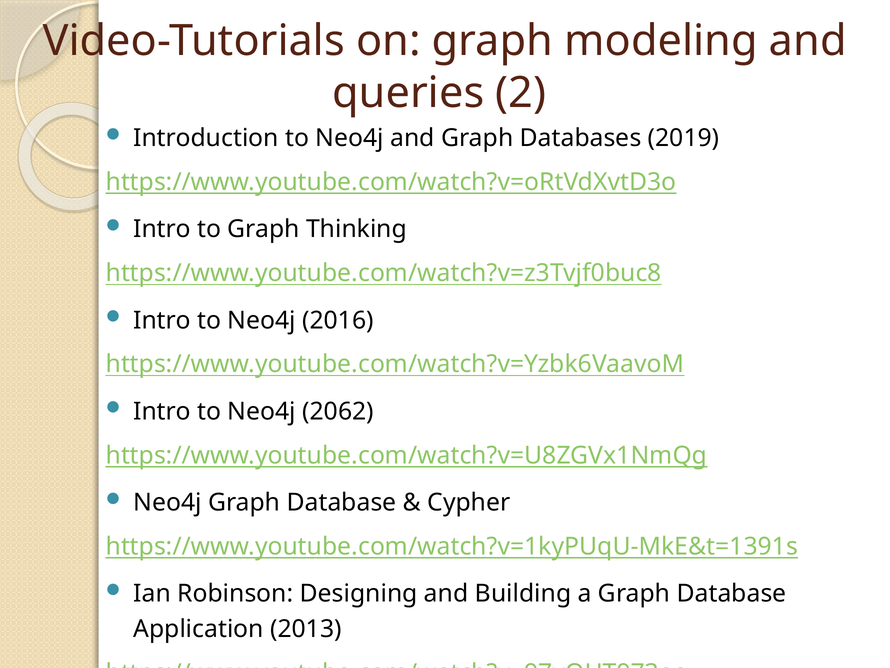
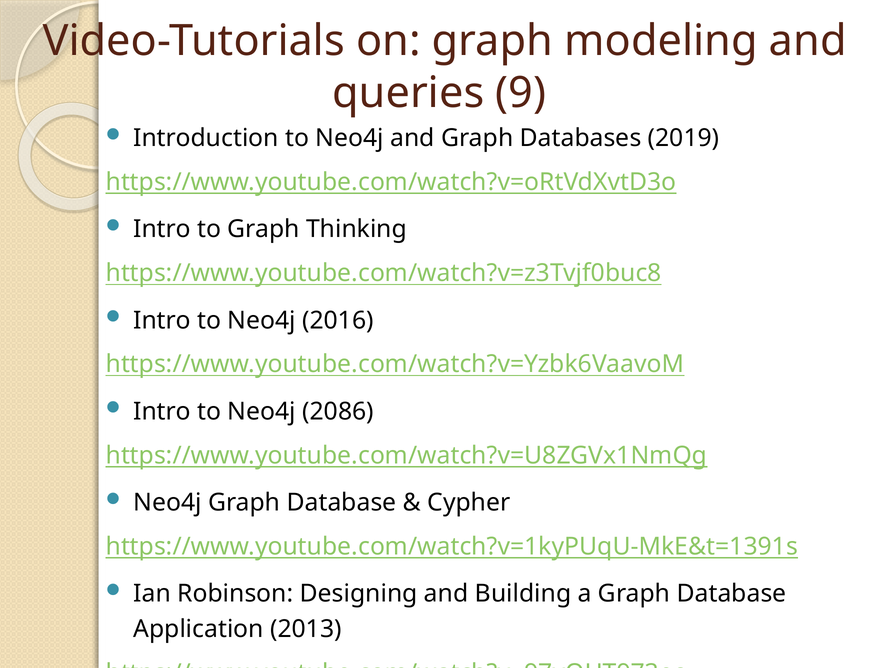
2: 2 -> 9
2062: 2062 -> 2086
